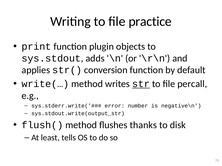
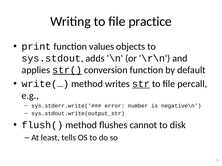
plugin: plugin -> values
str( underline: none -> present
thanks: thanks -> cannot
